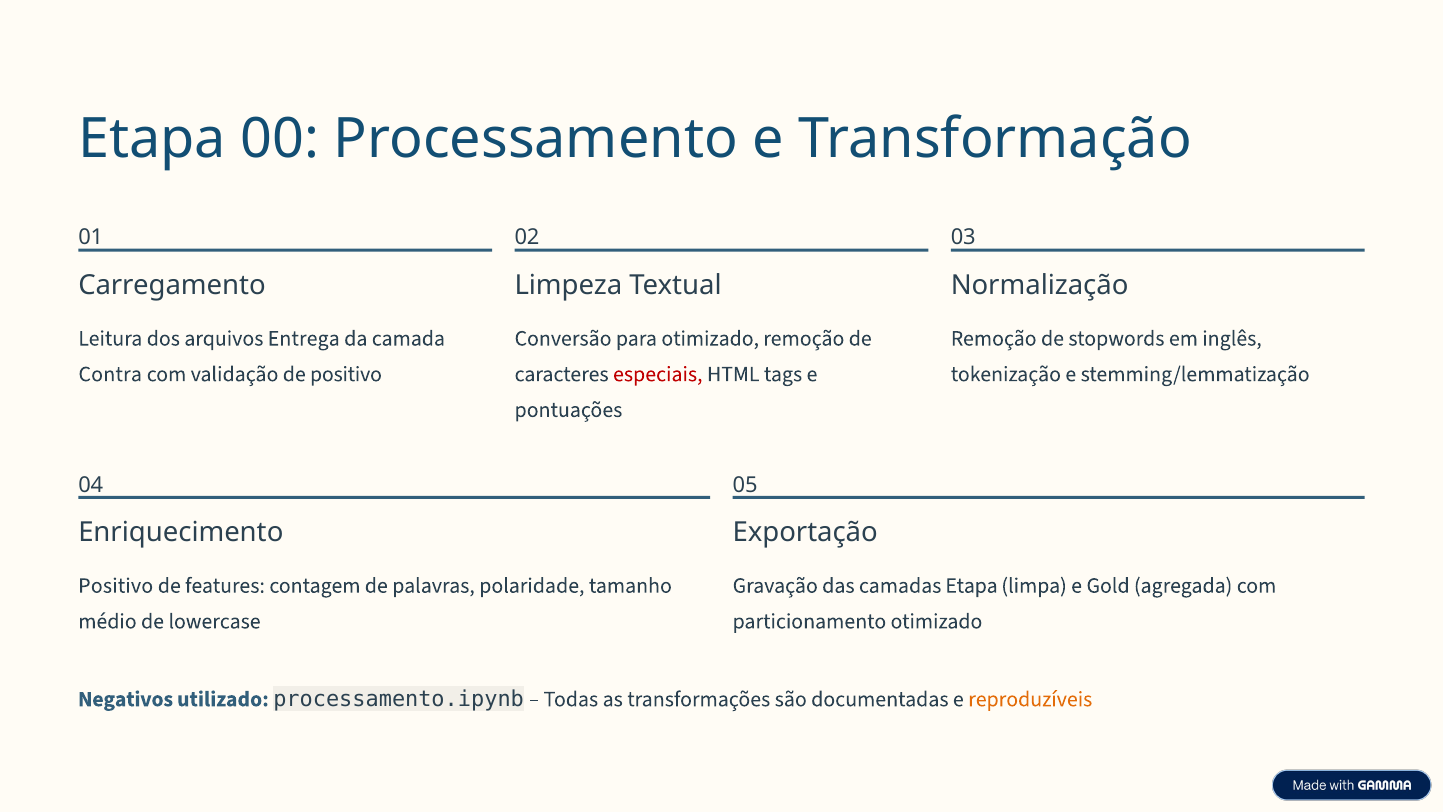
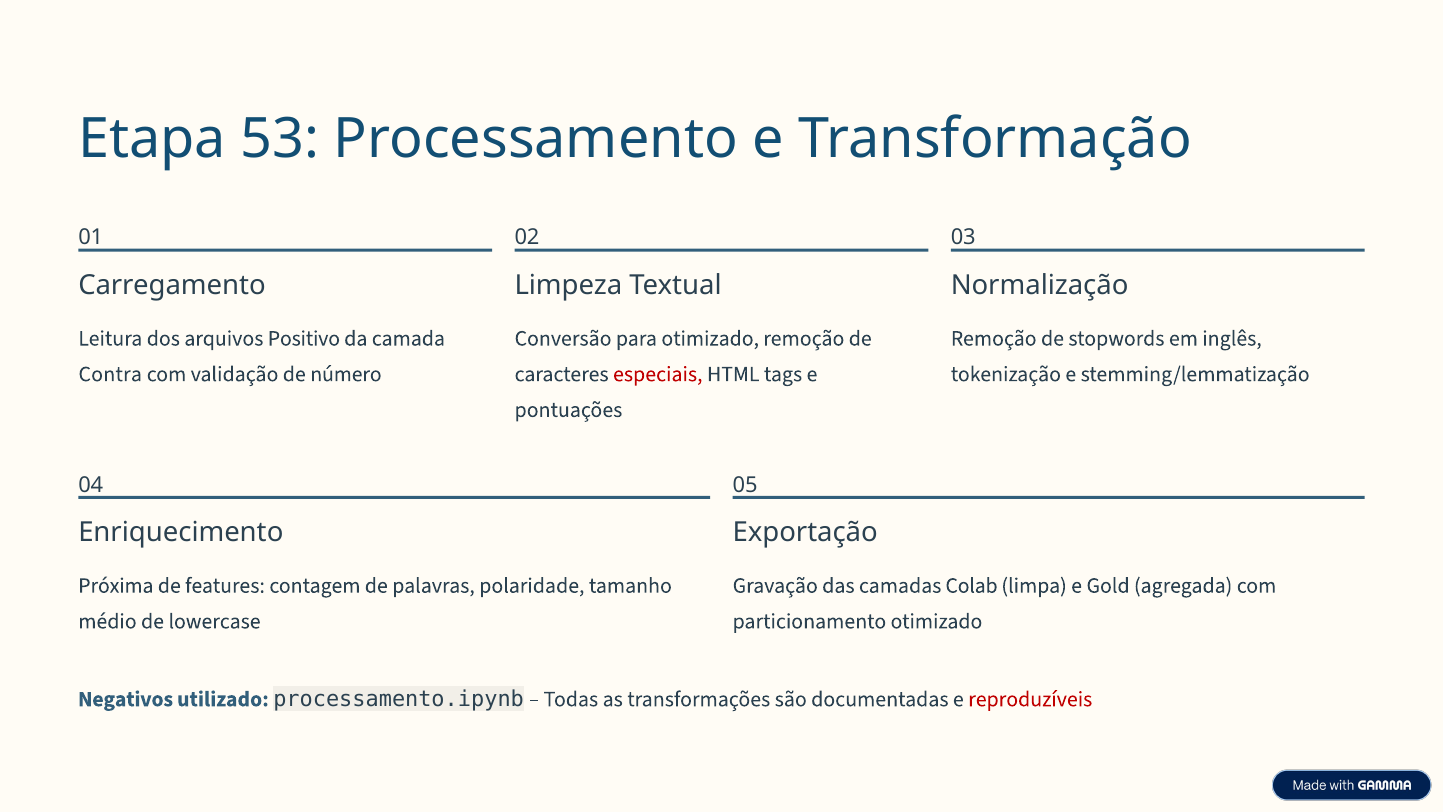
00: 00 -> 53
Entrega: Entrega -> Positivo
de positivo: positivo -> número
Positivo at (116, 585): Positivo -> Próxima
camadas Etapa: Etapa -> Colab
reproduzíveis colour: orange -> red
